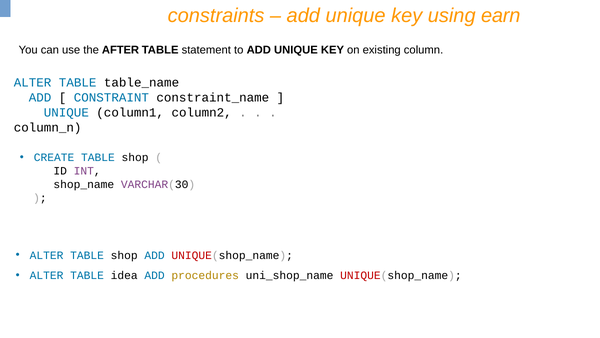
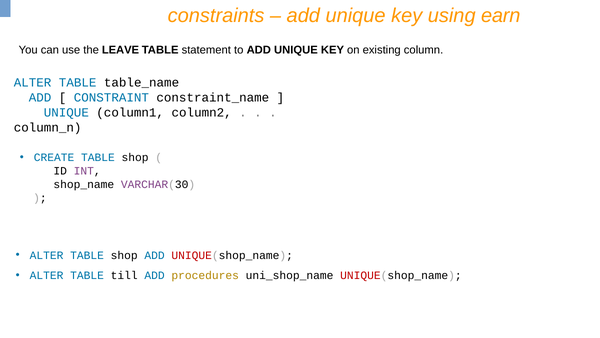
AFTER: AFTER -> LEAVE
idea: idea -> till
